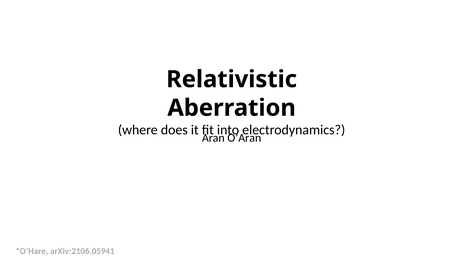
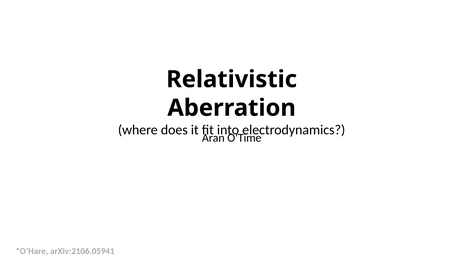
O’Aran: O’Aran -> O’Time
